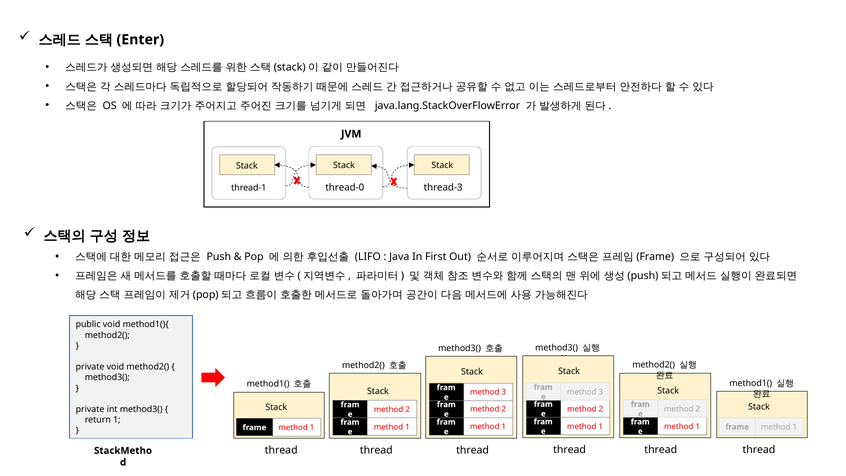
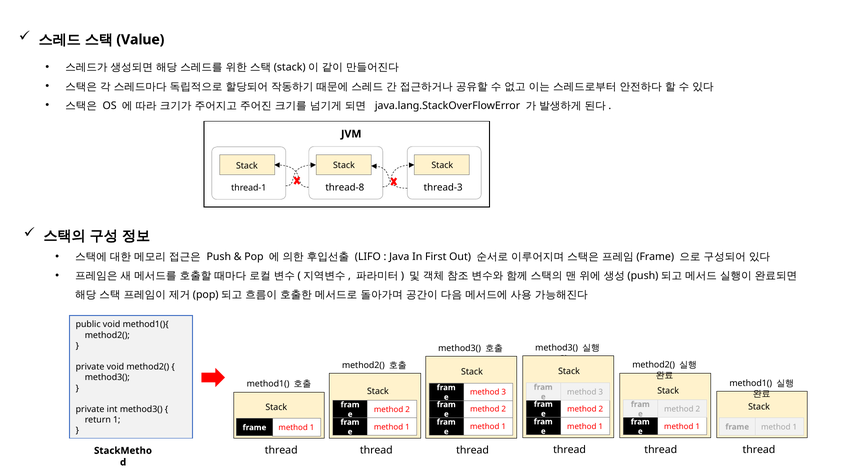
Enter: Enter -> Value
thread-0: thread-0 -> thread-8
